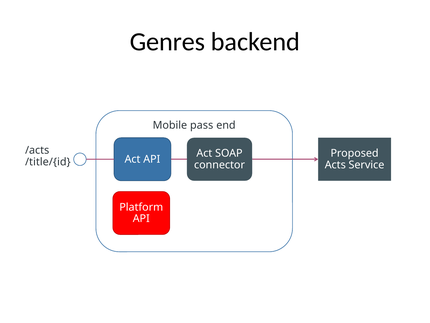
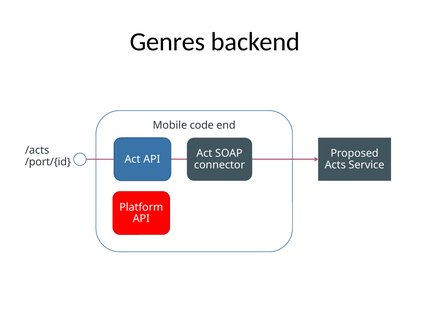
pass: pass -> code
/title/{id: /title/{id -> /port/{id
